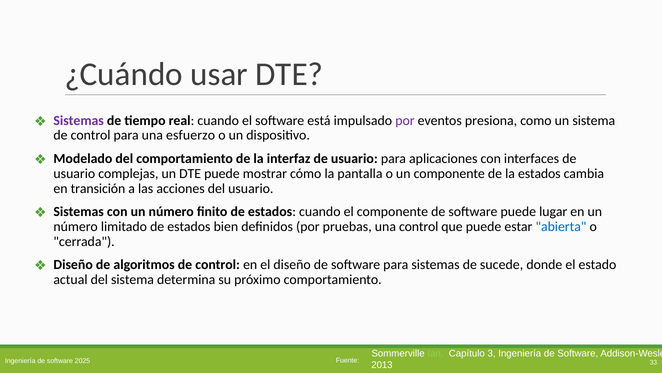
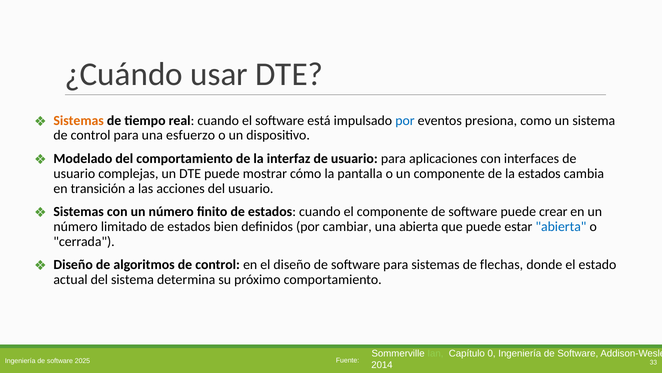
Sistemas at (79, 120) colour: purple -> orange
por at (405, 120) colour: purple -> blue
lugar: lugar -> crear
pruebas: pruebas -> cambiar
una control: control -> abierta
sucede: sucede -> flechas
3: 3 -> 0
2013: 2013 -> 2014
